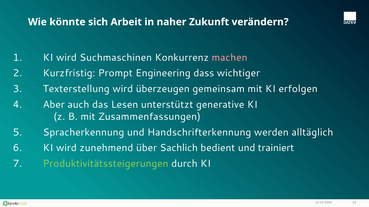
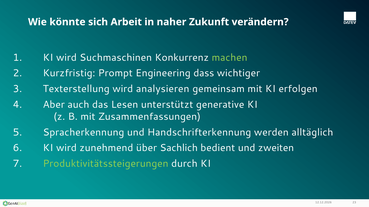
machen colour: pink -> light green
überzeugen: überzeugen -> analysieren
trainiert: trainiert -> zweiten
